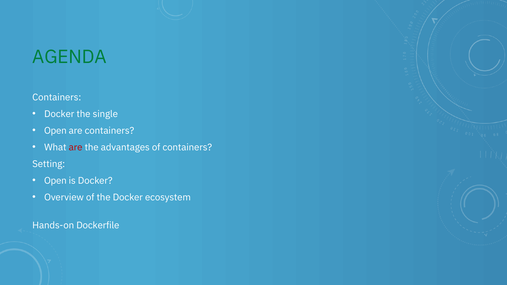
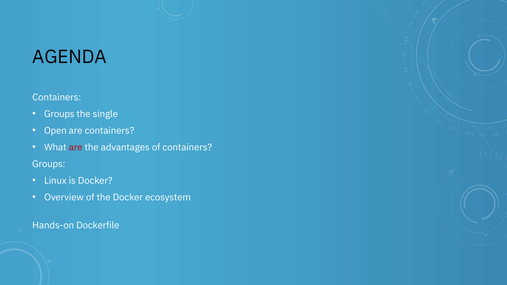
AGENDA colour: green -> black
Docker at (59, 114): Docker -> Groups
Setting at (49, 164): Setting -> Groups
Open at (55, 181): Open -> Linux
